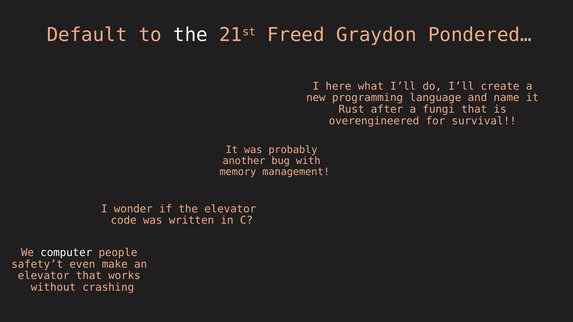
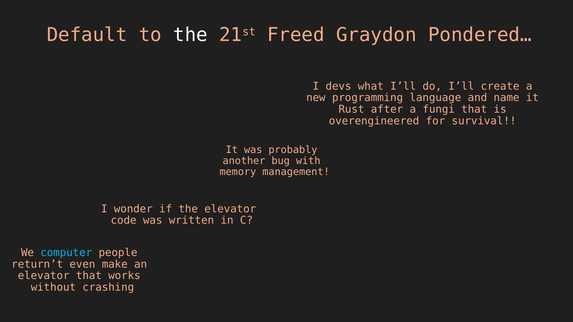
here: here -> devs
computer colour: white -> light blue
safety’t: safety’t -> return’t
